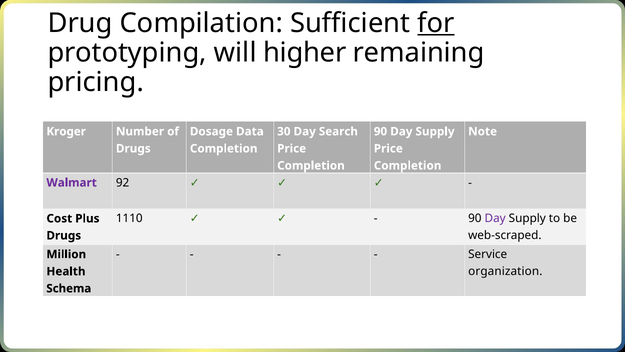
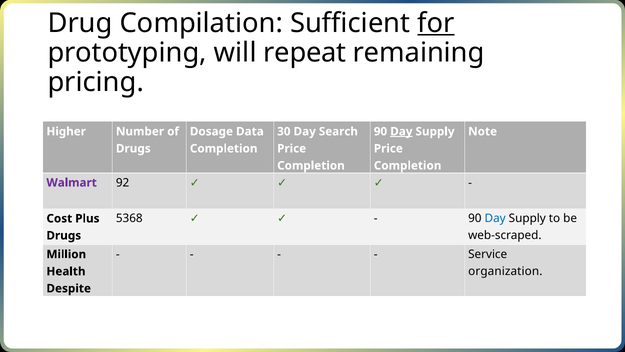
higher: higher -> repeat
Kroger: Kroger -> Higher
Day at (401, 131) underline: none -> present
1110: 1110 -> 5368
Day at (495, 218) colour: purple -> blue
Schema: Schema -> Despite
